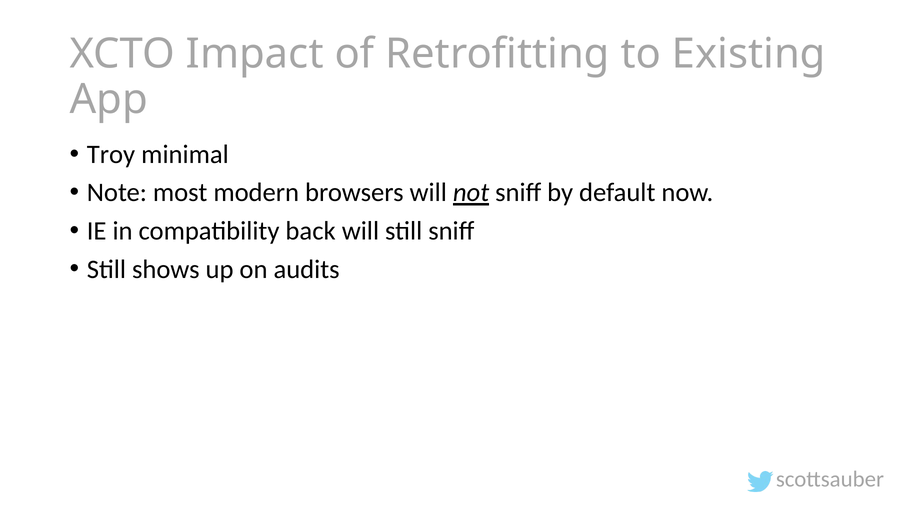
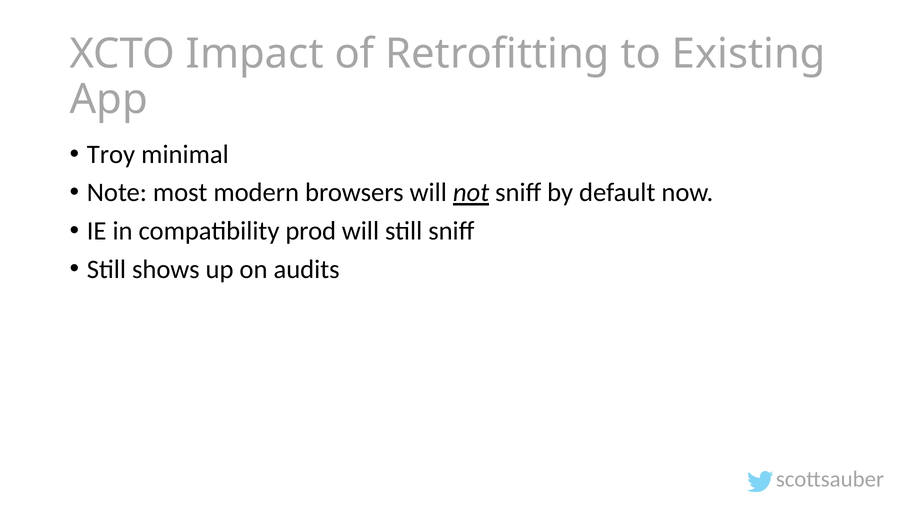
back: back -> prod
